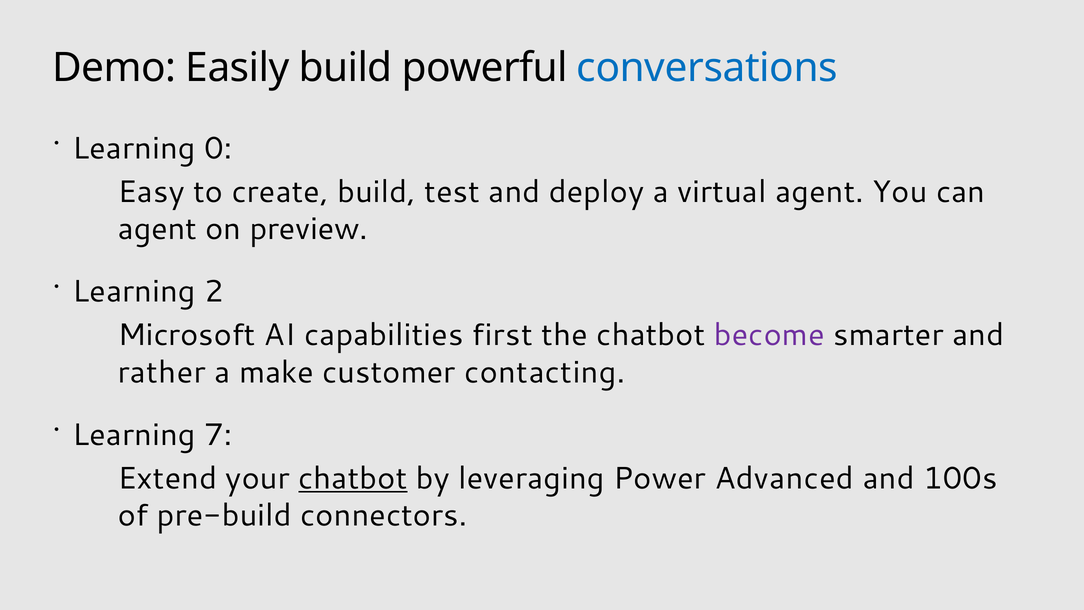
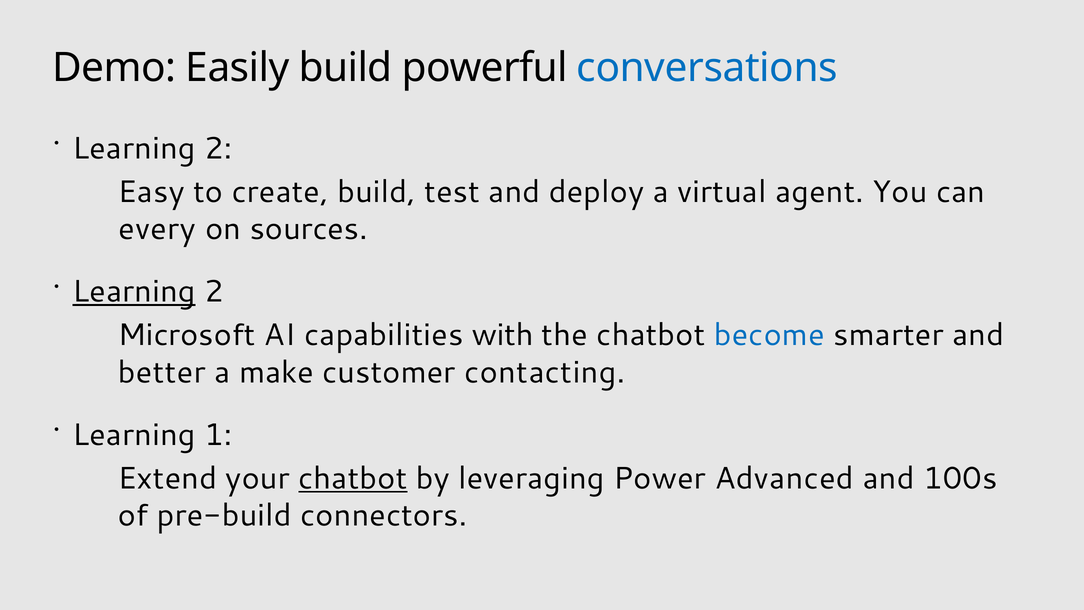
0 at (218, 148): 0 -> 2
agent at (157, 229): agent -> every
preview: preview -> sources
Learning at (134, 292) underline: none -> present
first: first -> with
become colour: purple -> blue
rather: rather -> better
7: 7 -> 1
